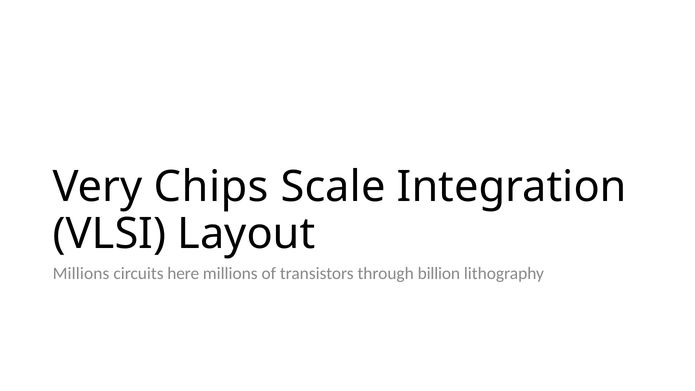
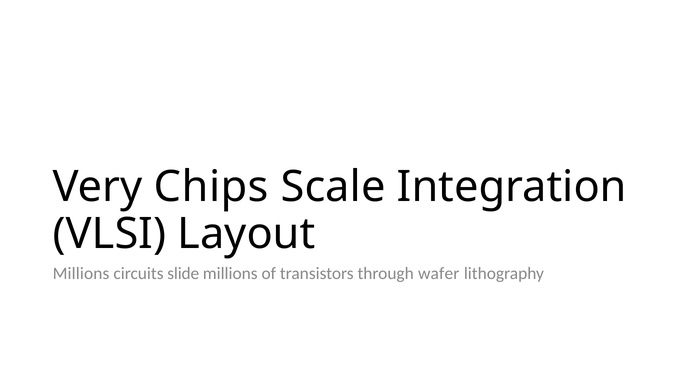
here: here -> slide
billion: billion -> wafer
